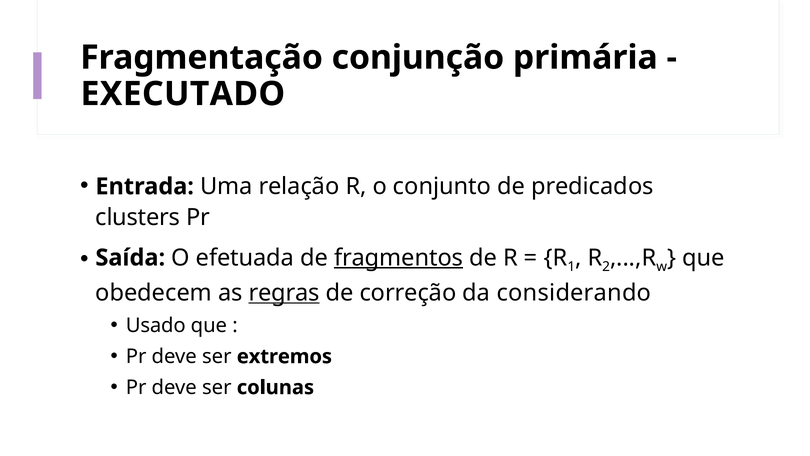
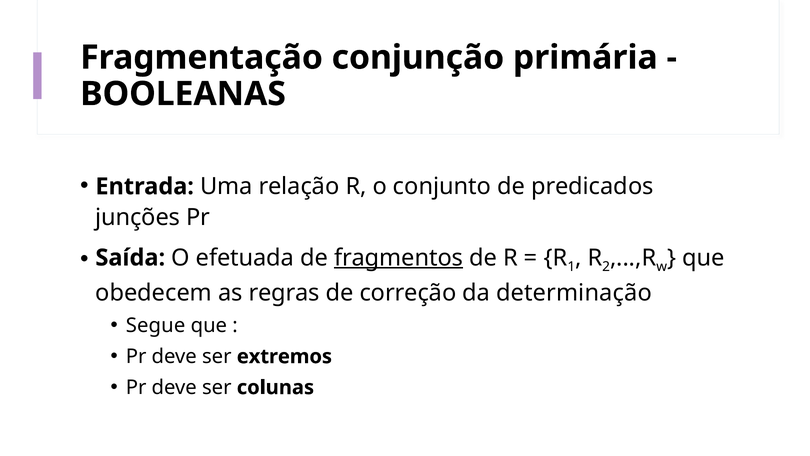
EXECUTADO: EXECUTADO -> BOOLEANAS
clusters: clusters -> junções
regras underline: present -> none
considerando: considerando -> determinação
Usado: Usado -> Segue
